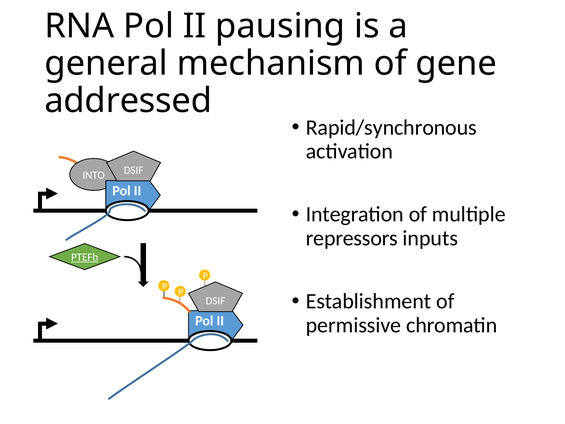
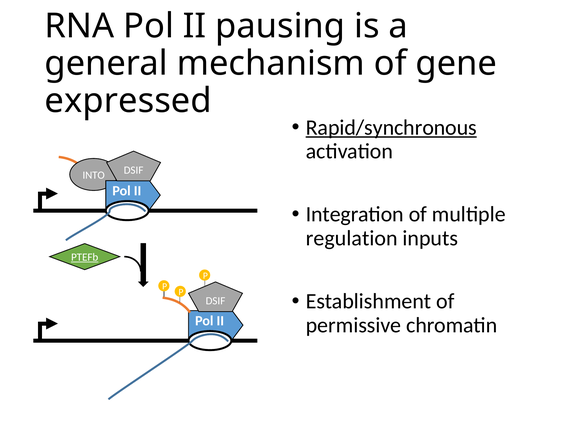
addressed: addressed -> expressed
Rapid/synchronous underline: none -> present
repressors: repressors -> regulation
